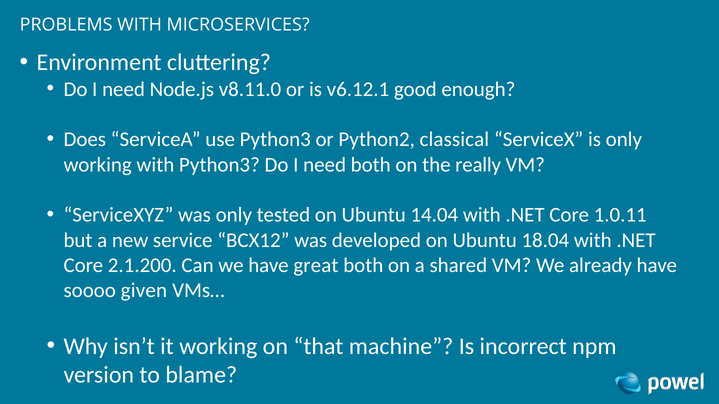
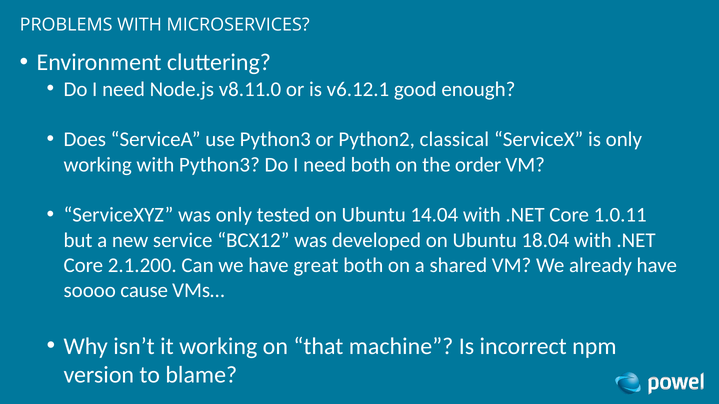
really: really -> order
given: given -> cause
